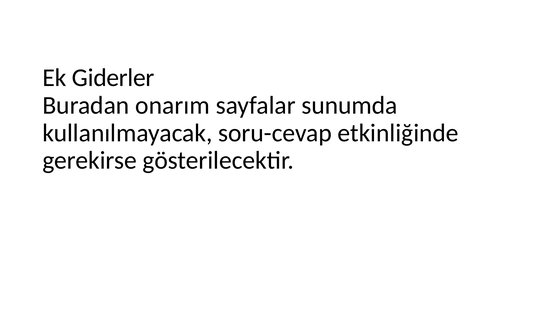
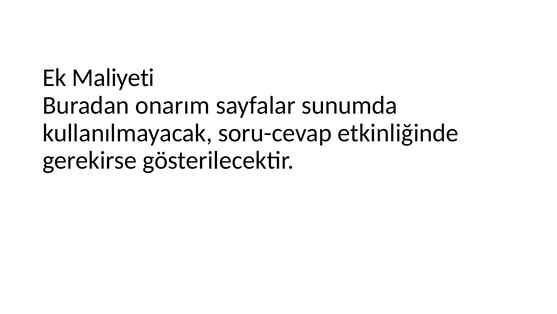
Giderler: Giderler -> Maliyeti
